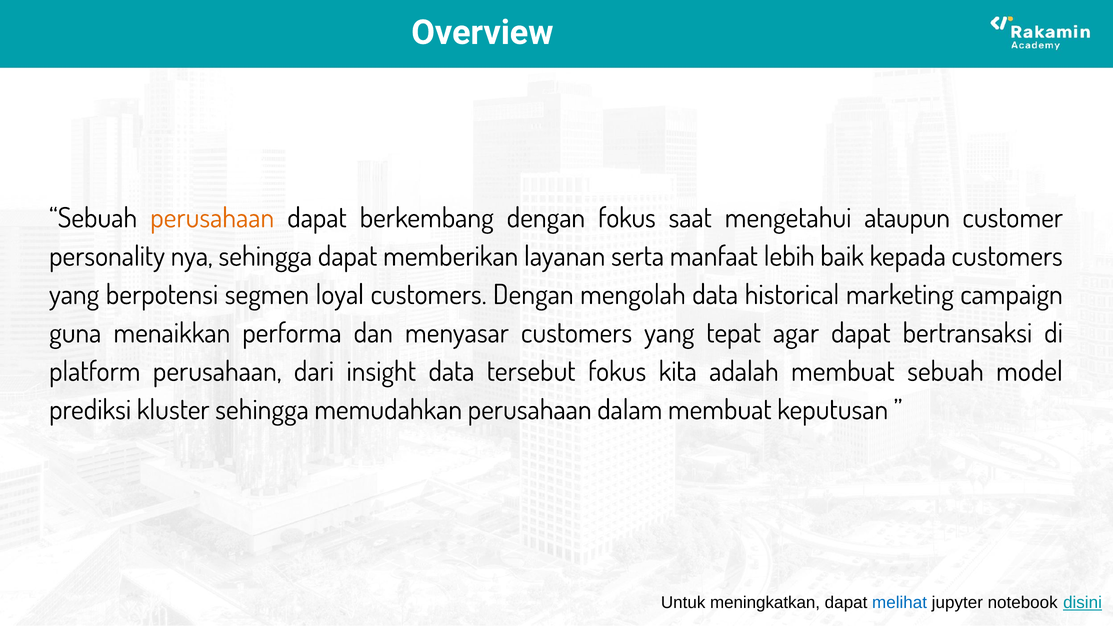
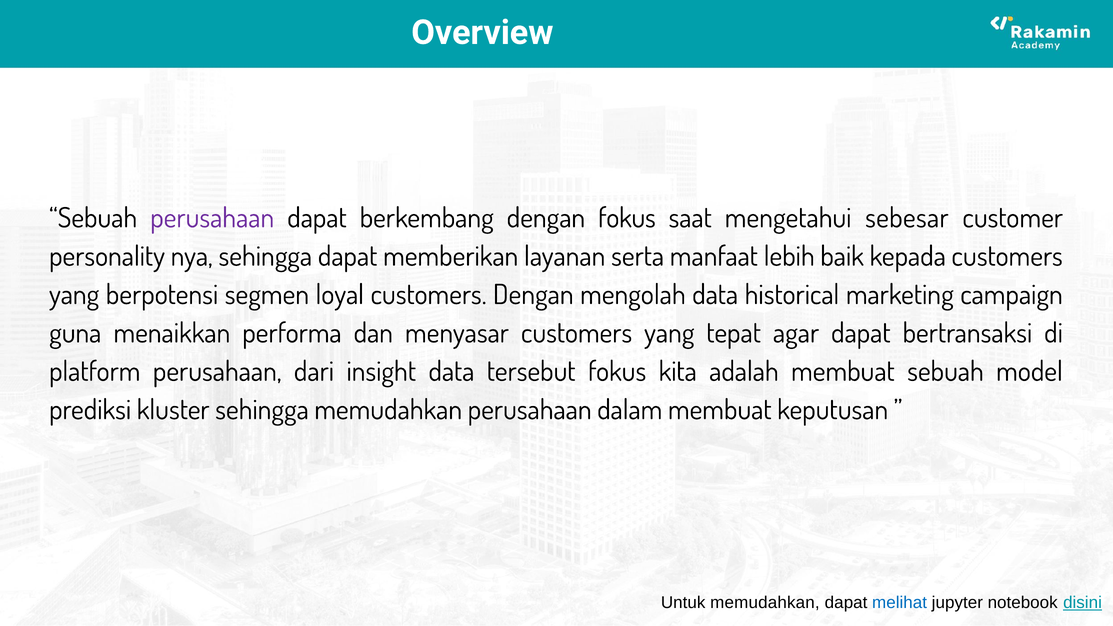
perusahaan at (212, 218) colour: orange -> purple
ataupun: ataupun -> sebesar
Untuk meningkatkan: meningkatkan -> memudahkan
